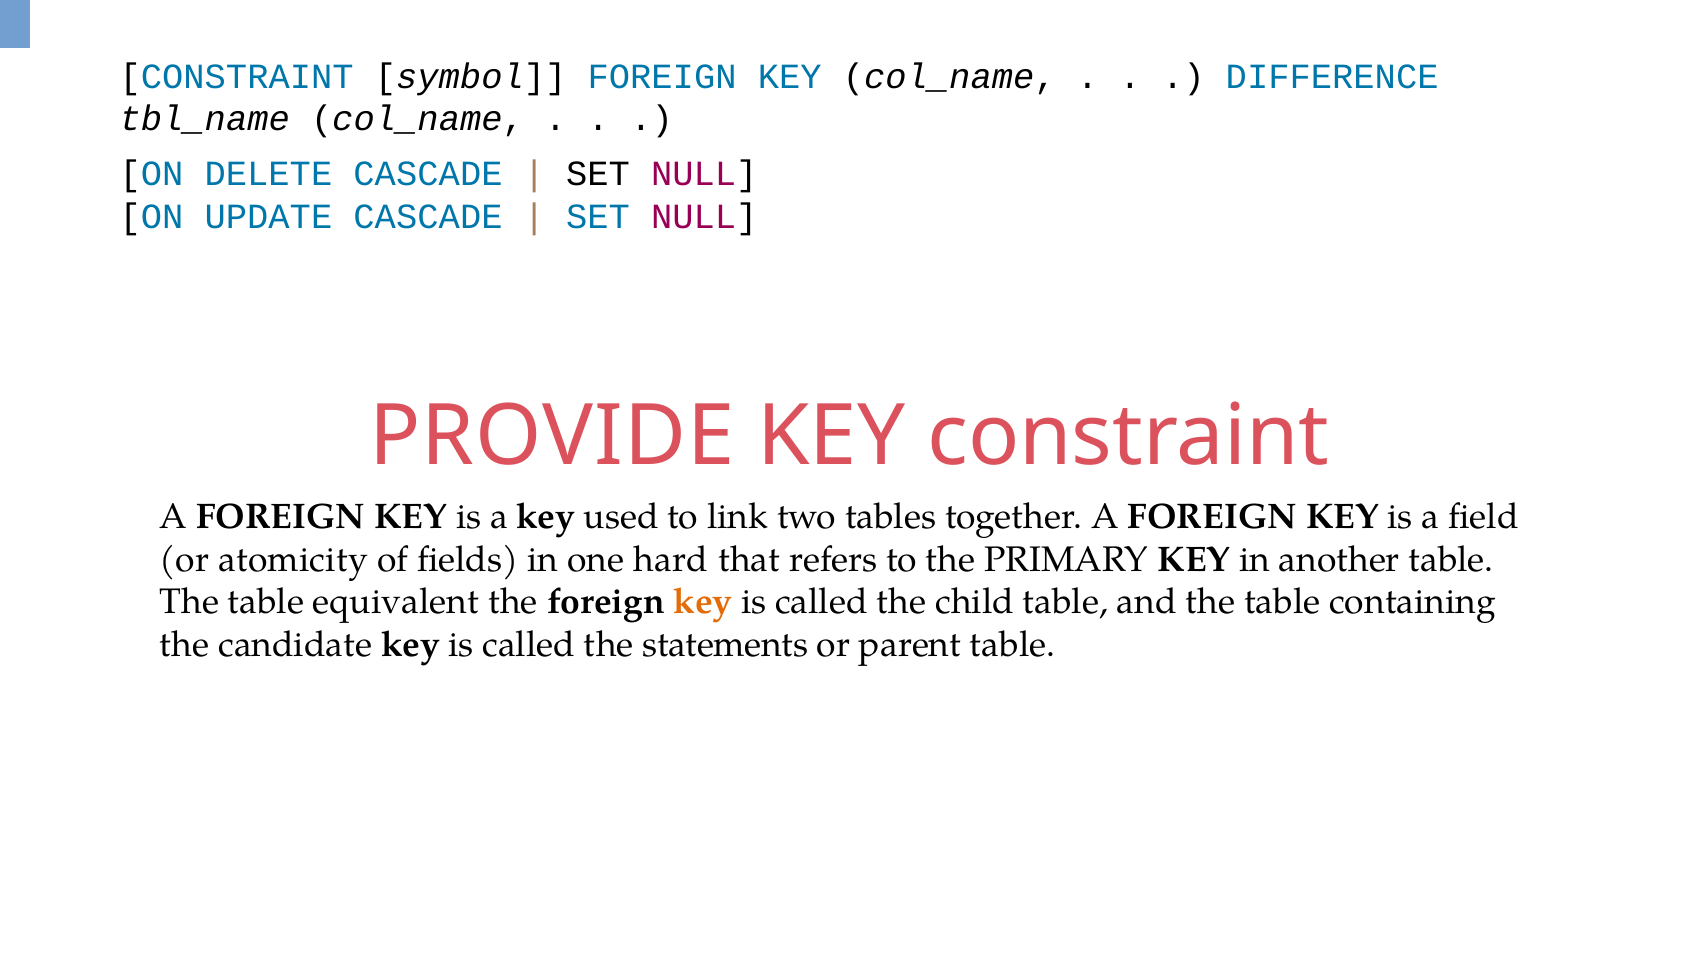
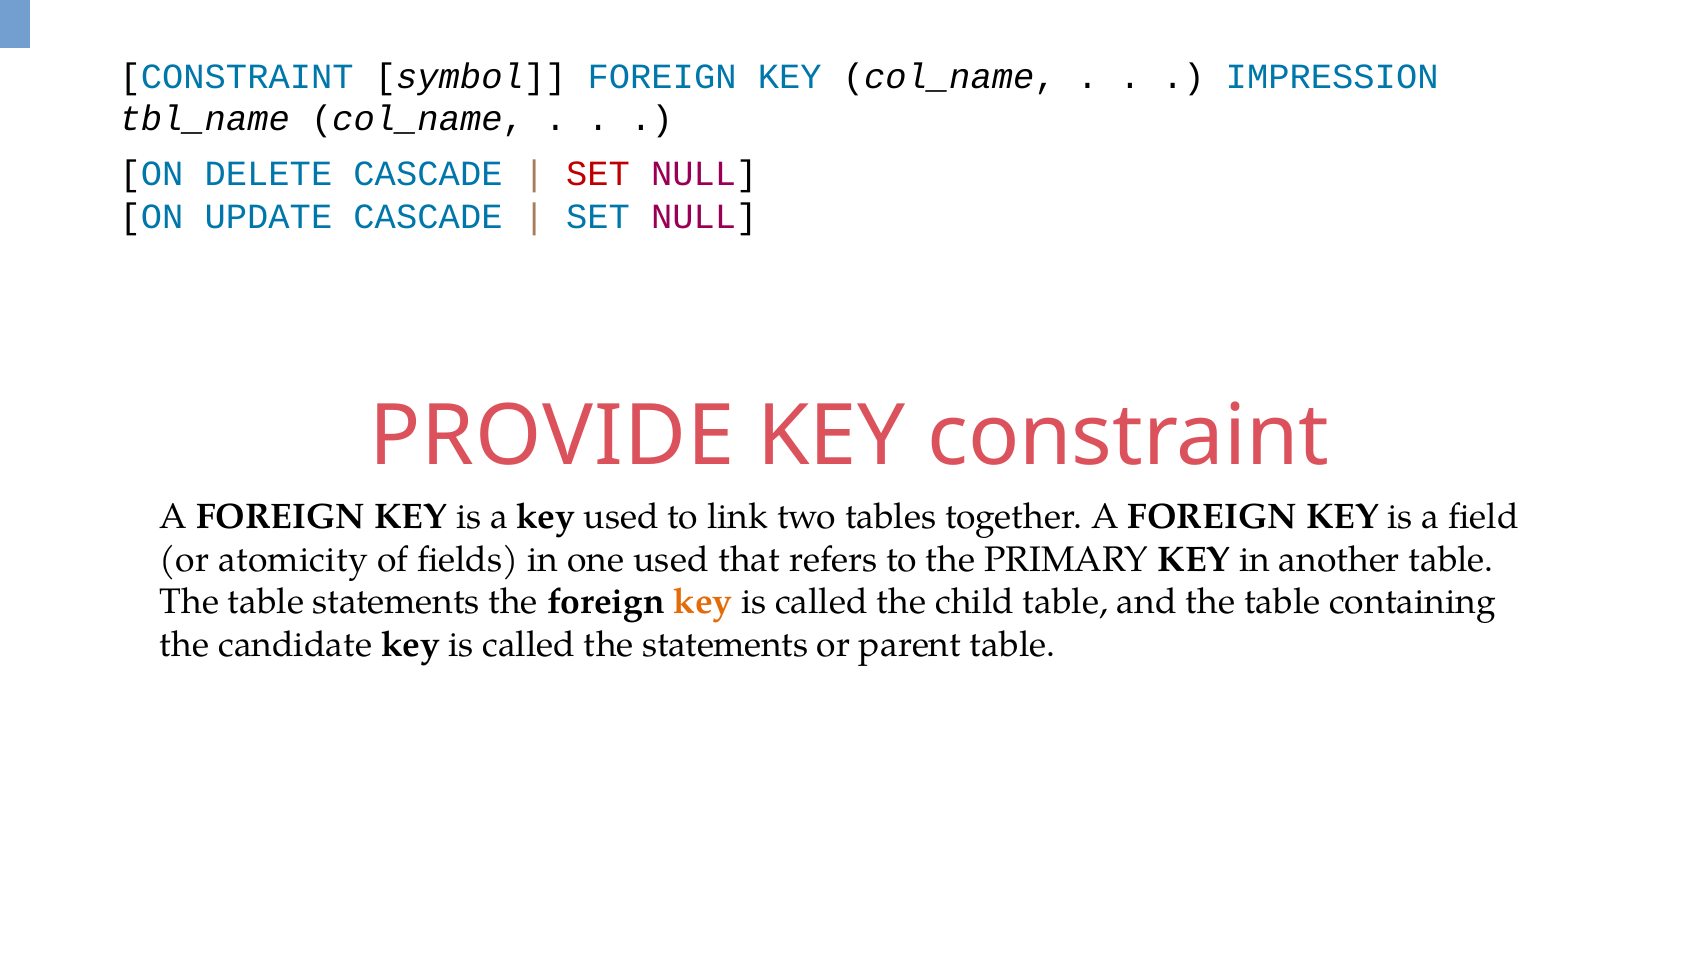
DIFFERENCE: DIFFERENCE -> IMPRESSION
SET at (598, 174) colour: black -> red
one hard: hard -> used
table equivalent: equivalent -> statements
